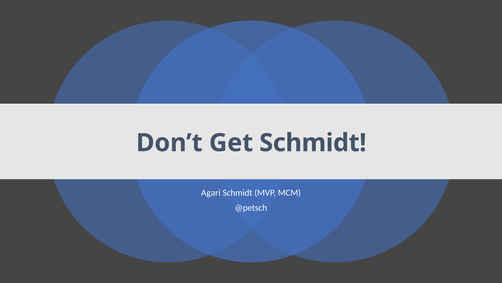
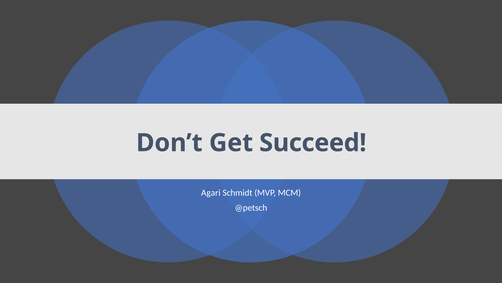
Get Schmidt: Schmidt -> Succeed
